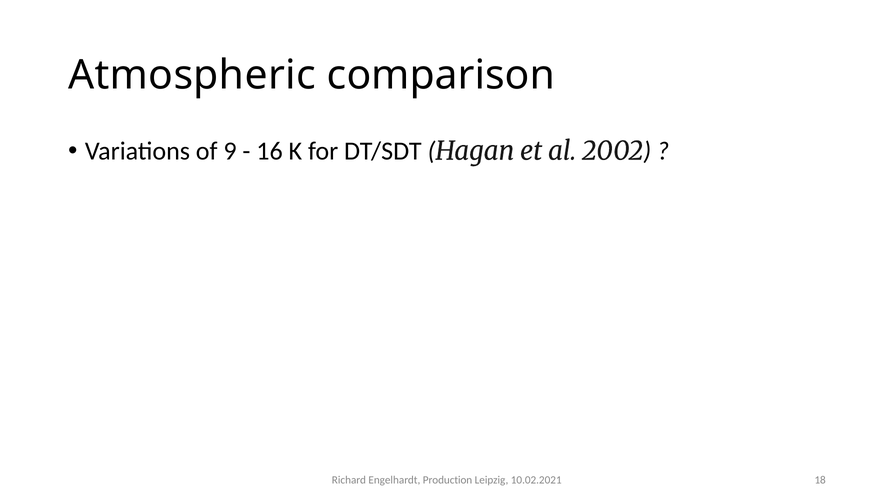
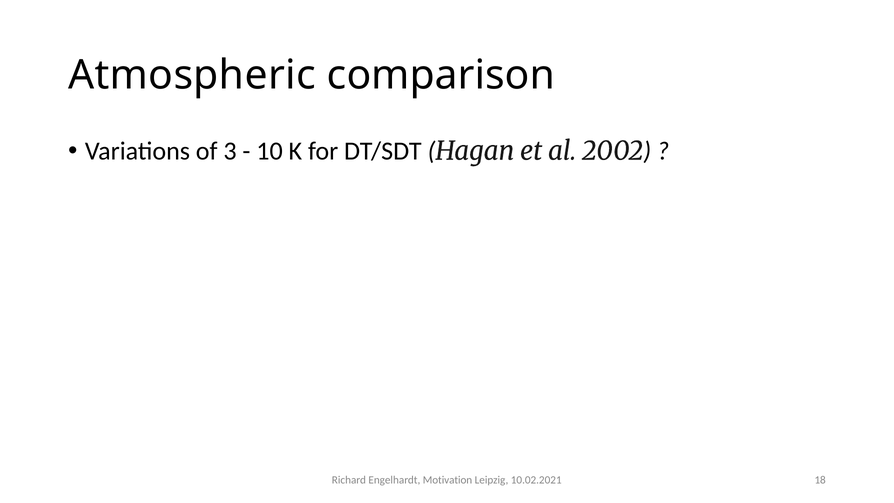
9: 9 -> 3
16: 16 -> 10
Production: Production -> Motivation
